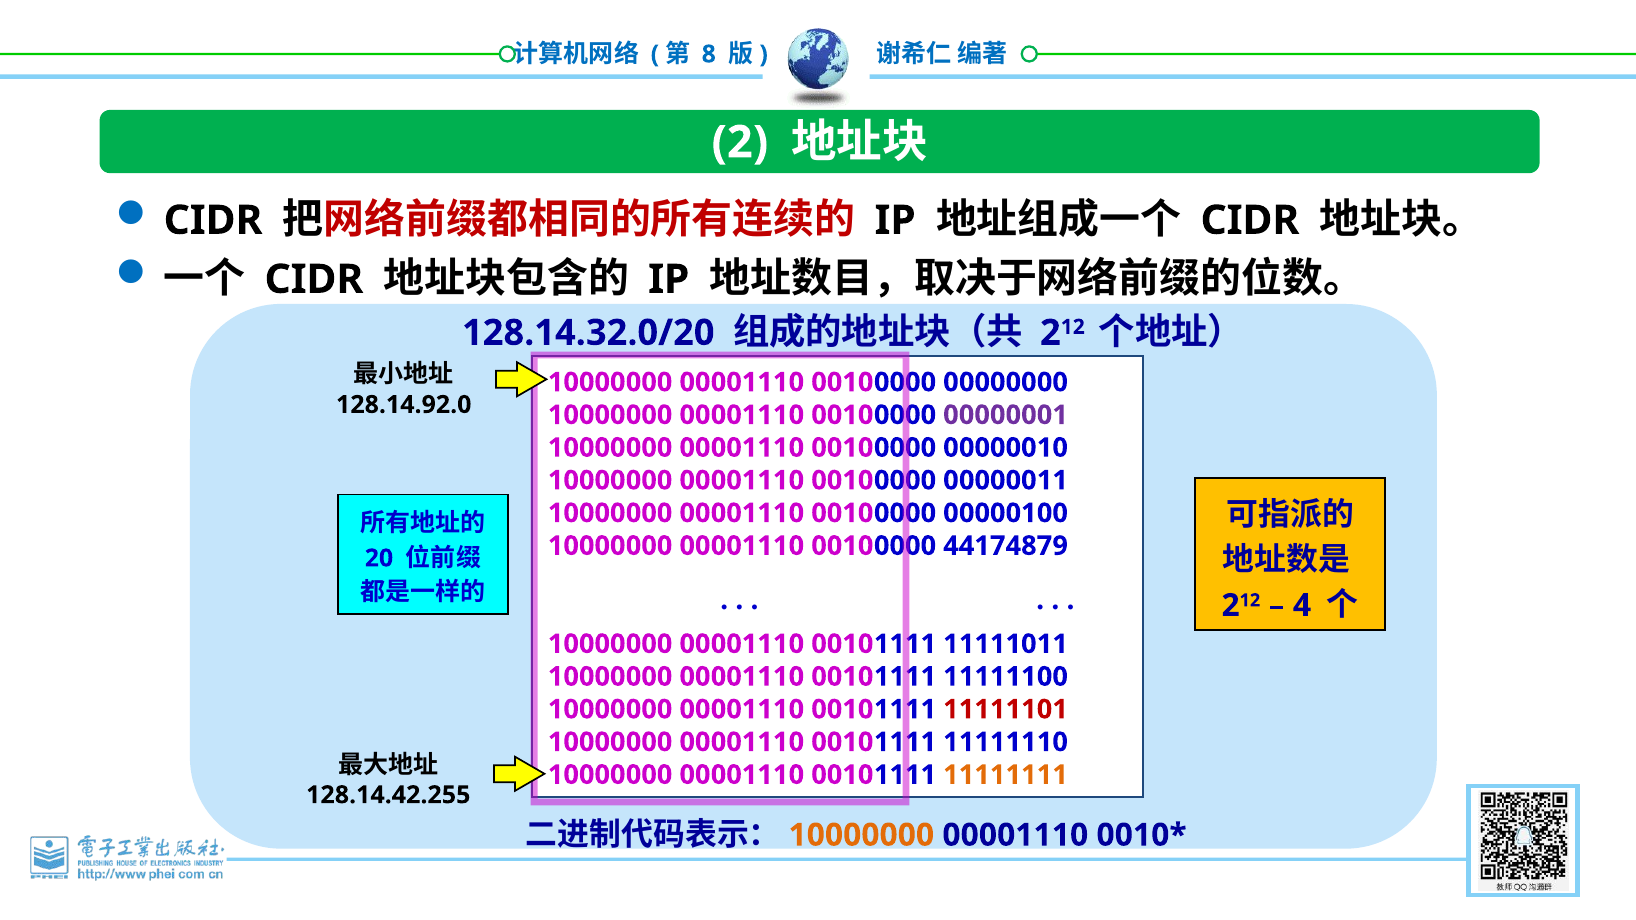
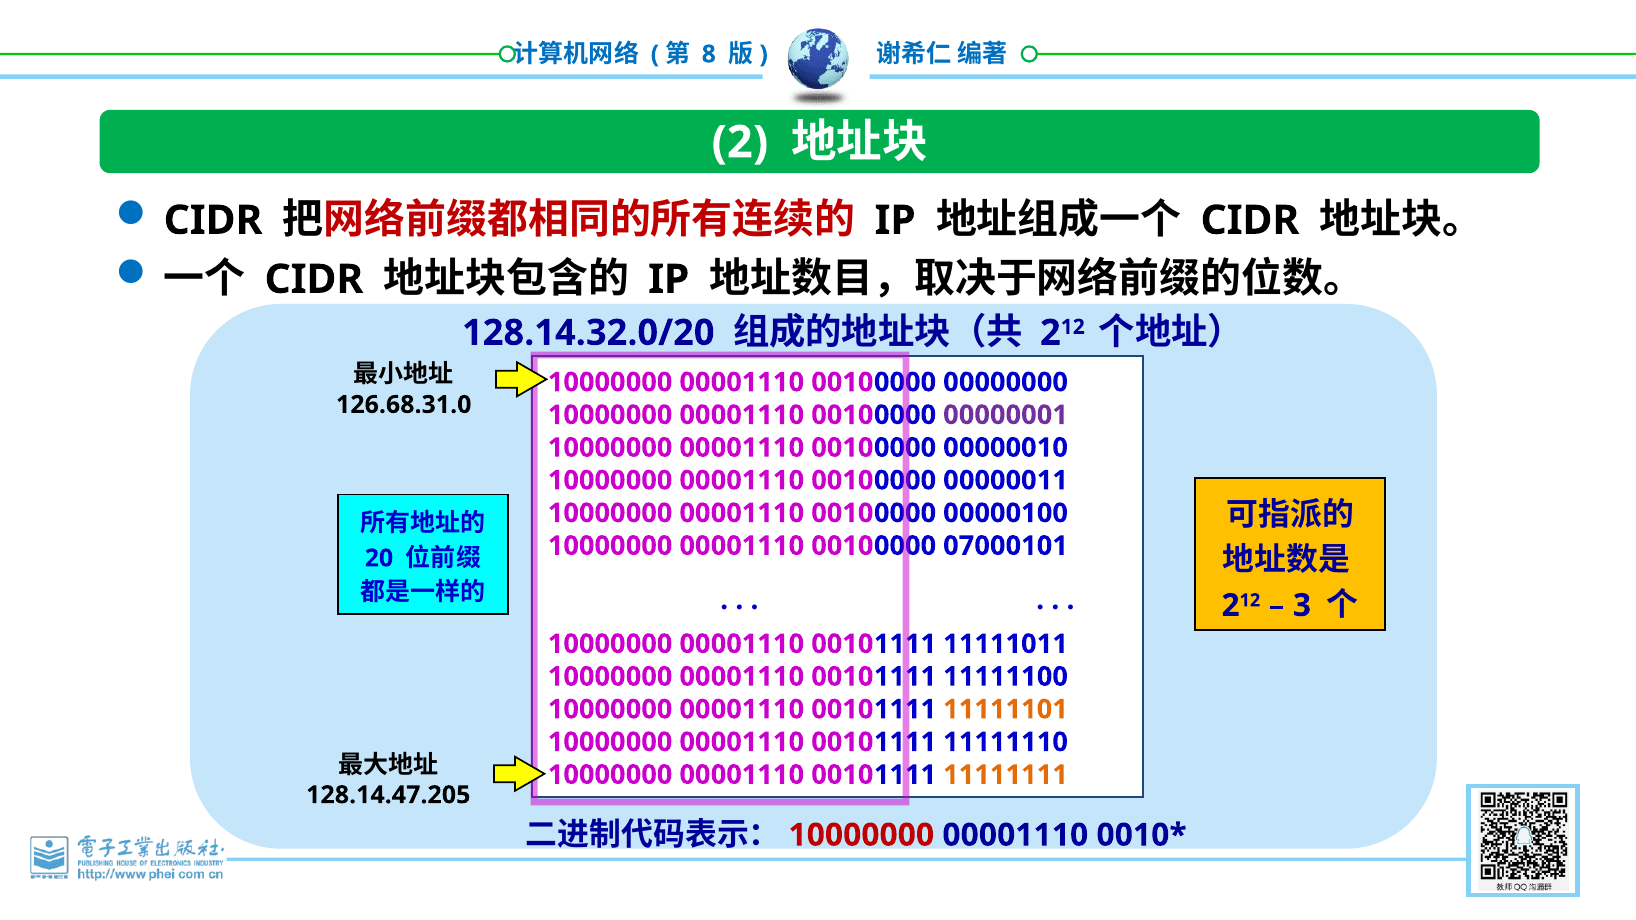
128.14.92.0: 128.14.92.0 -> 126.68.31.0
44174879: 44174879 -> 07000101
4: 4 -> 3
11111101 colour: red -> orange
128.14.42.255: 128.14.42.255 -> 128.14.47.205
10000000 at (861, 835) colour: orange -> red
